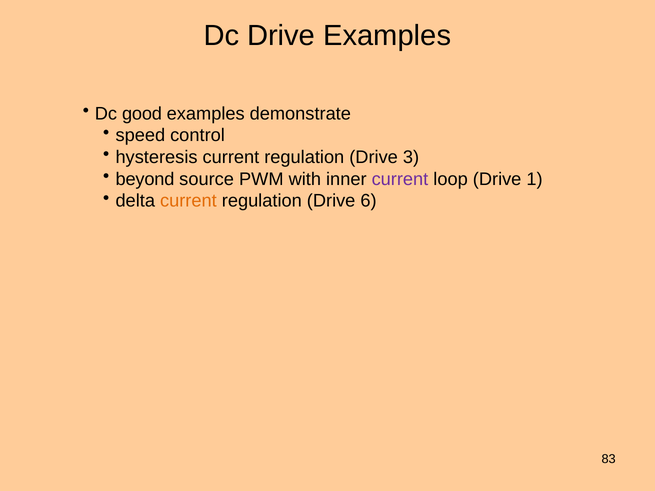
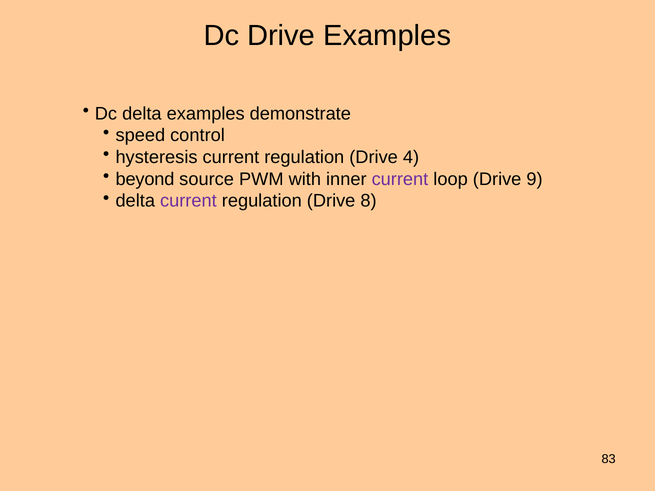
Dc good: good -> delta
3: 3 -> 4
1: 1 -> 9
current at (188, 201) colour: orange -> purple
6: 6 -> 8
